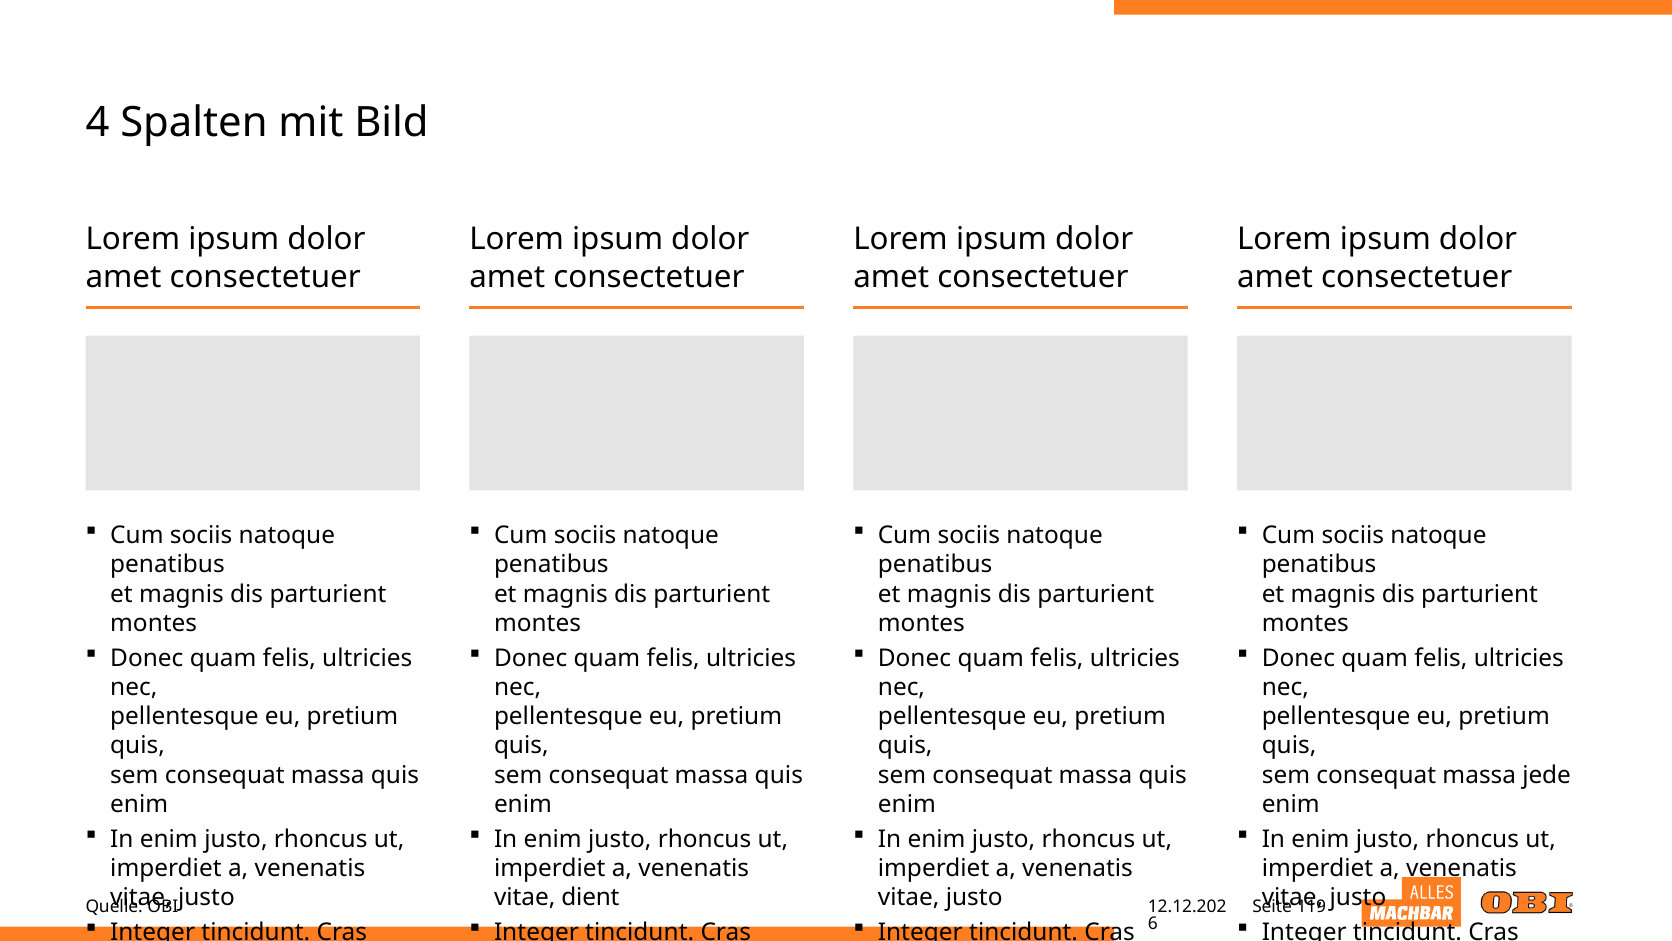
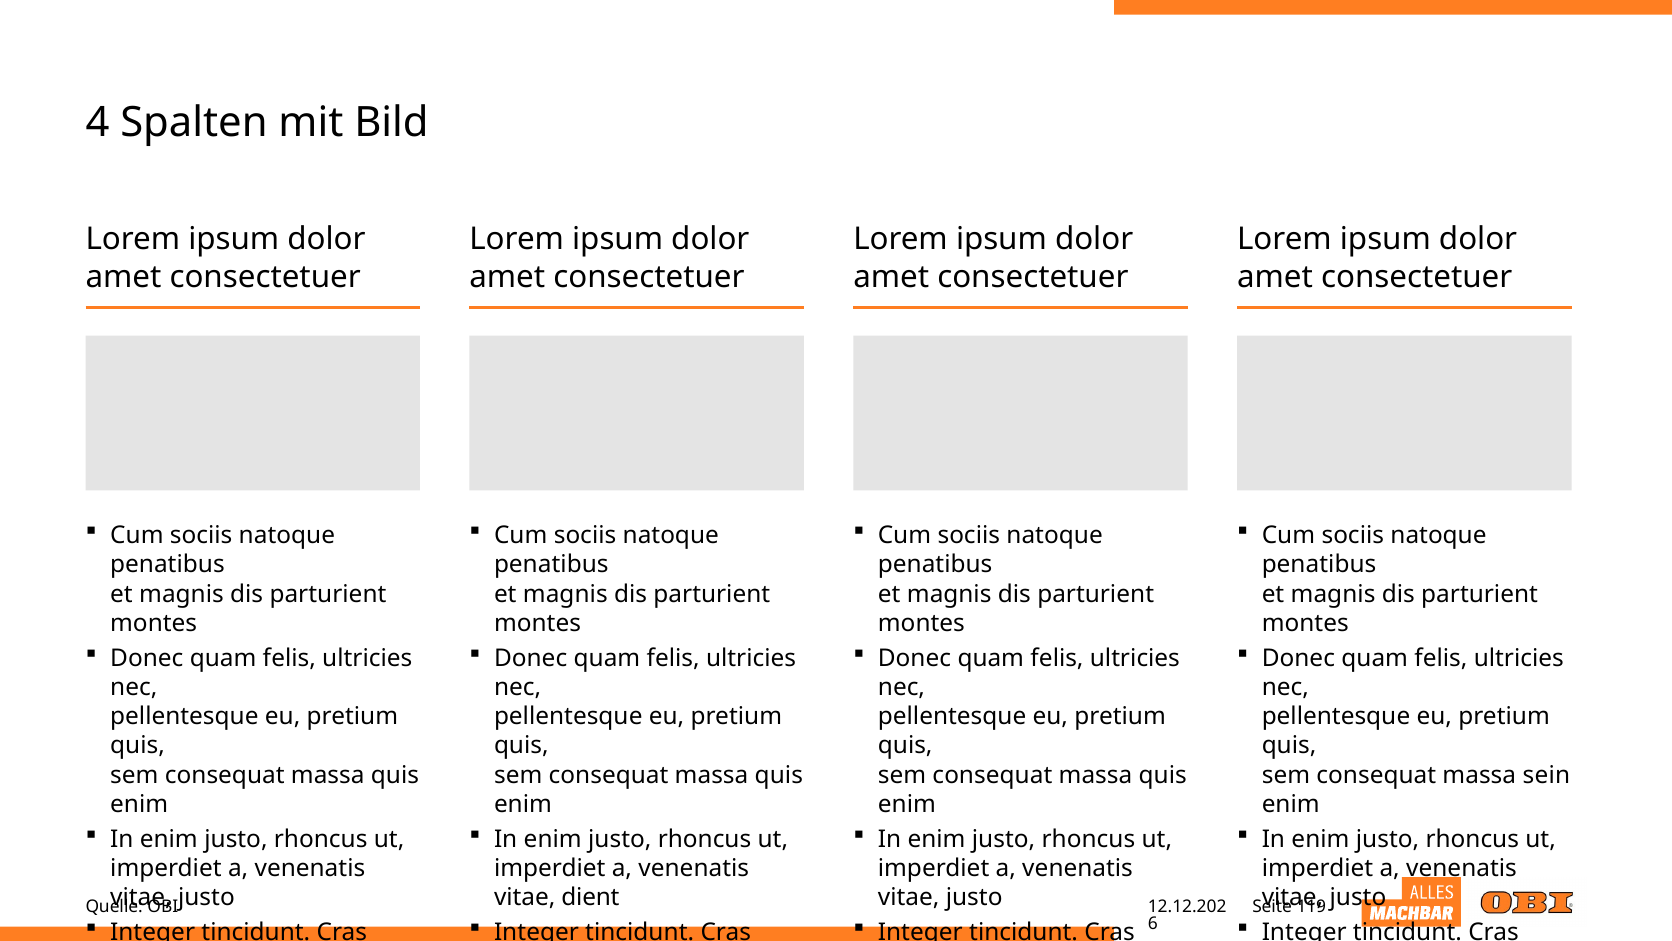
jede: jede -> sein
